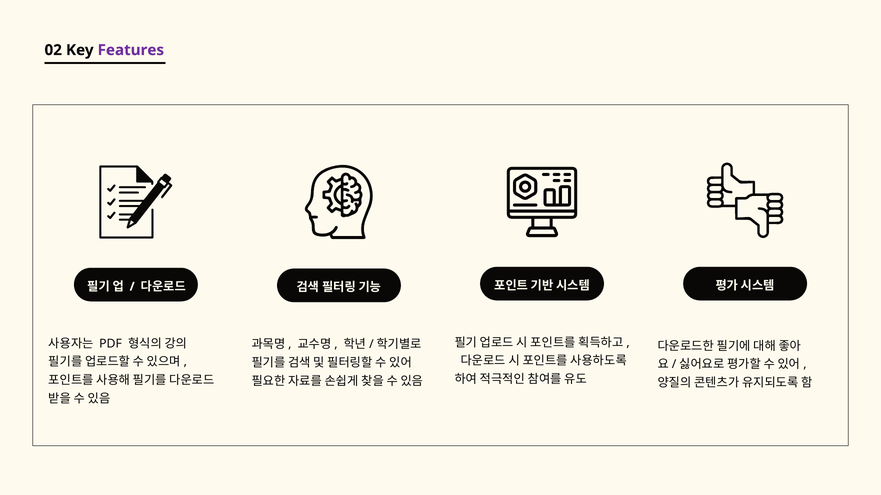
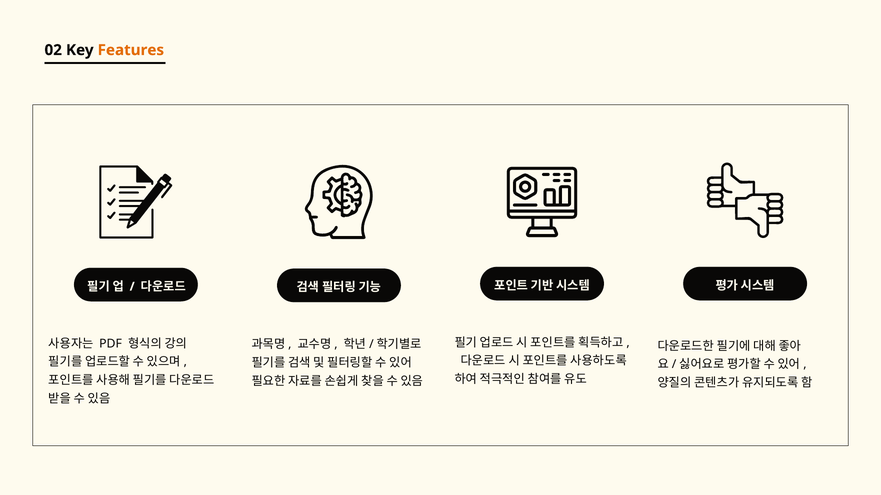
Features colour: purple -> orange
